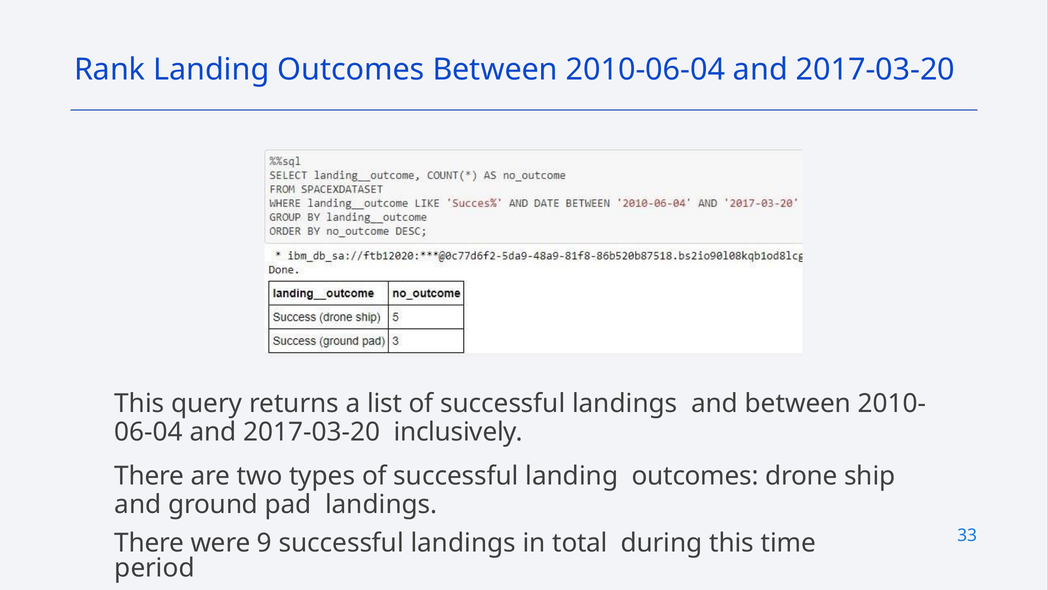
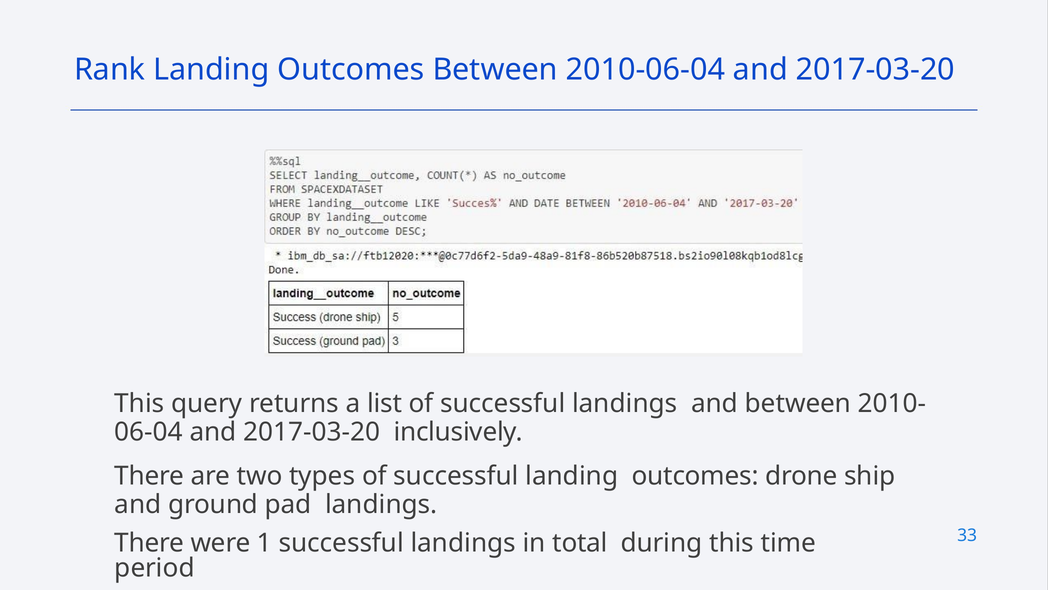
9: 9 -> 1
